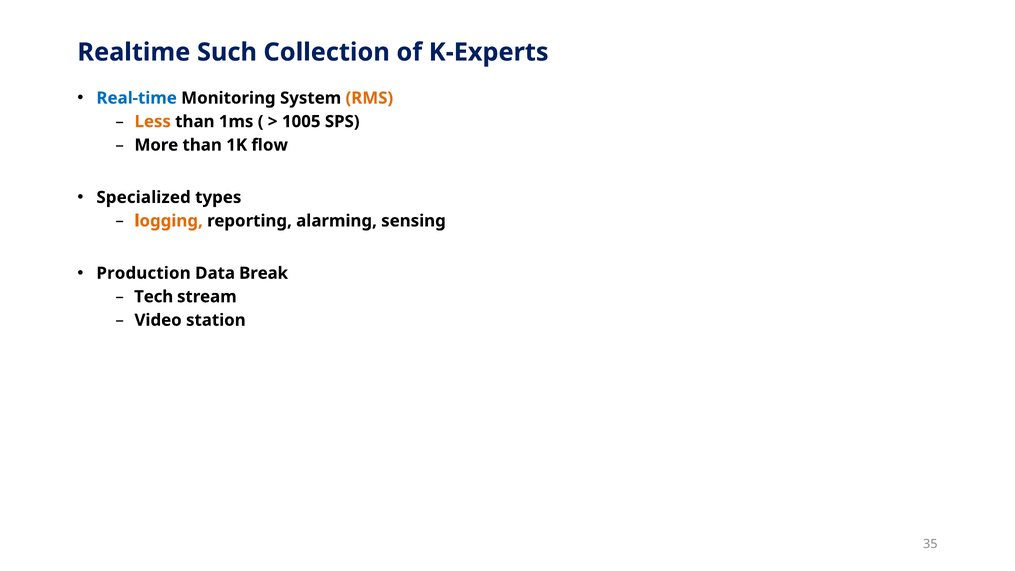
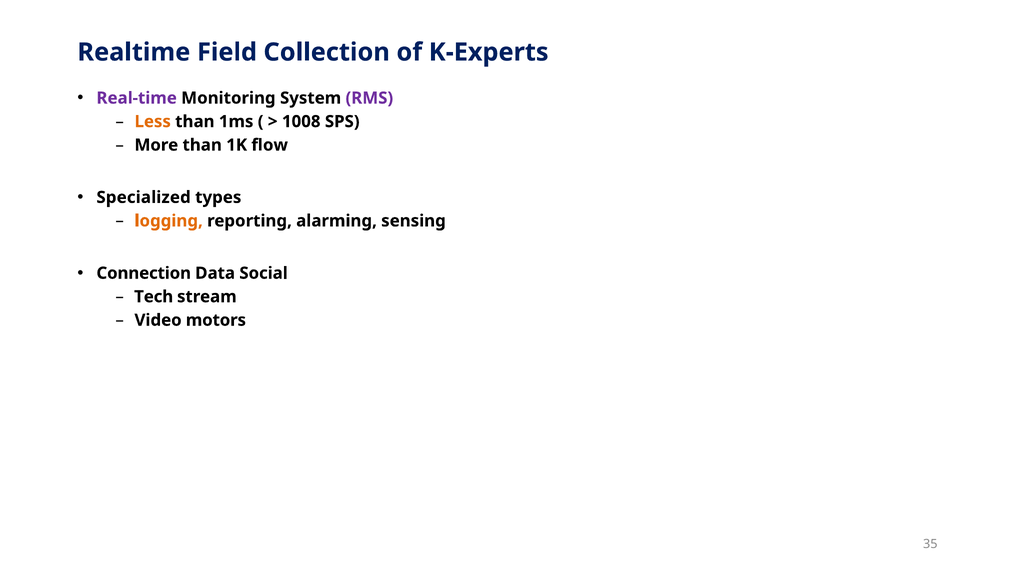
Such: Such -> Field
Real-time colour: blue -> purple
RMS colour: orange -> purple
1005: 1005 -> 1008
Production: Production -> Connection
Break: Break -> Social
station: station -> motors
